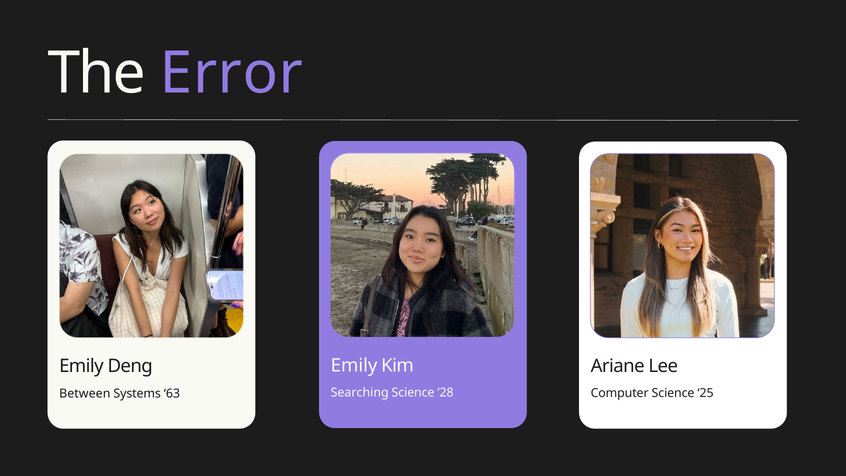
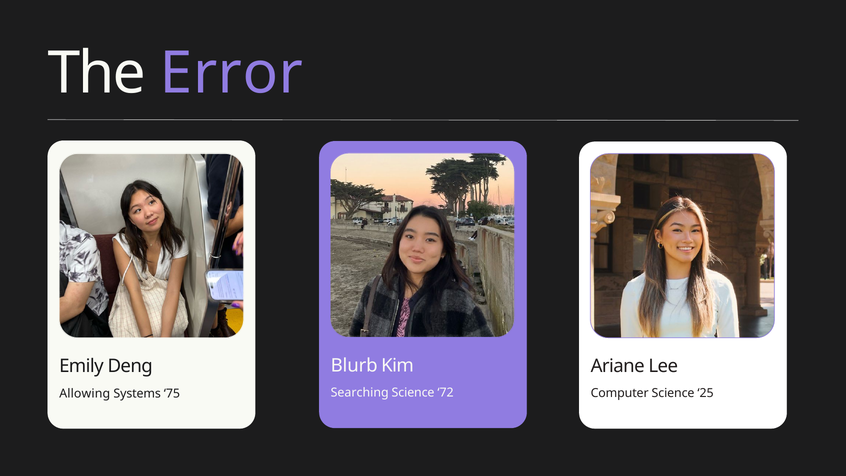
Emily at (354, 365): Emily -> Blurb
28: 28 -> 72
Between: Between -> Allowing
63: 63 -> 75
